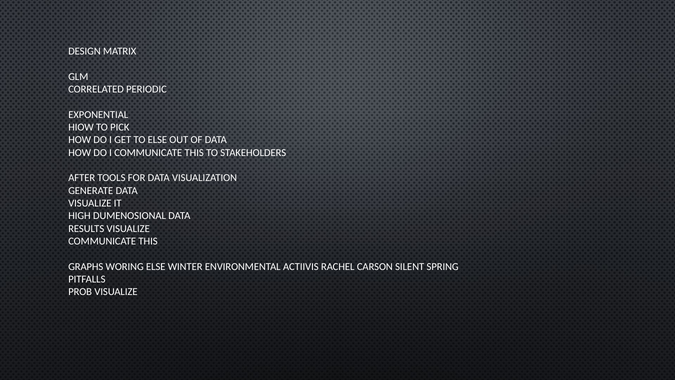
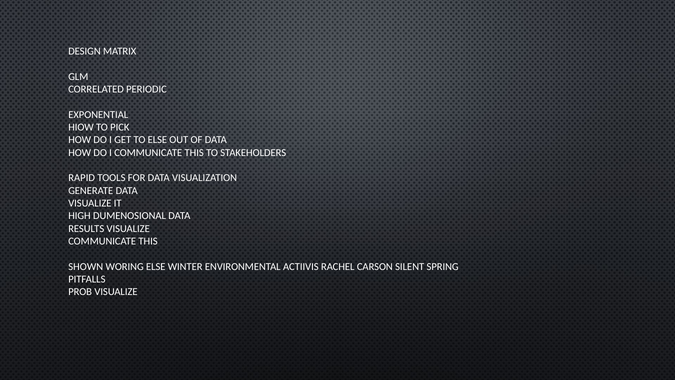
AFTER: AFTER -> RAPID
GRAPHS: GRAPHS -> SHOWN
